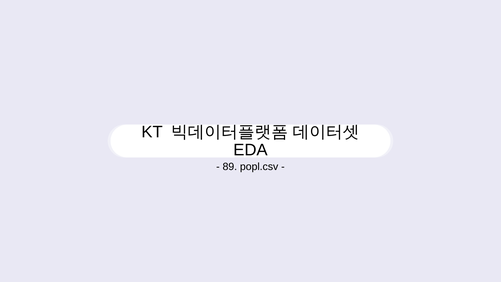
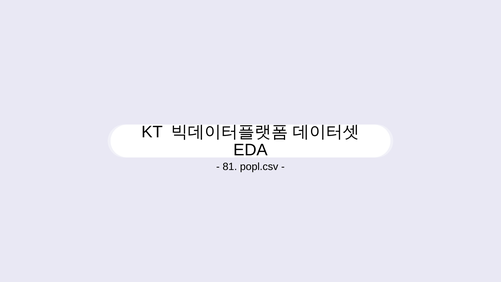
89: 89 -> 81
